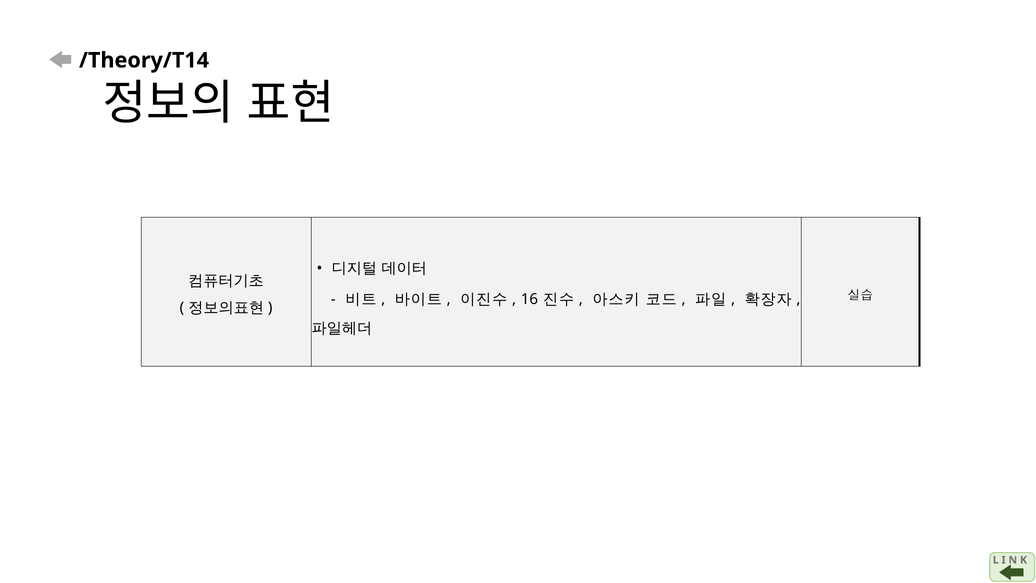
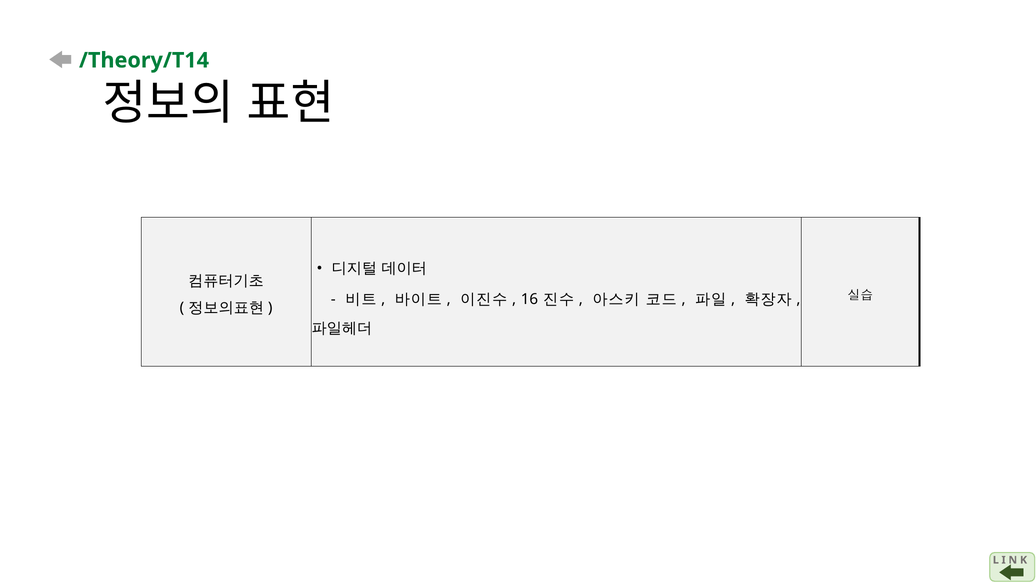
/Theory/T14 colour: black -> green
